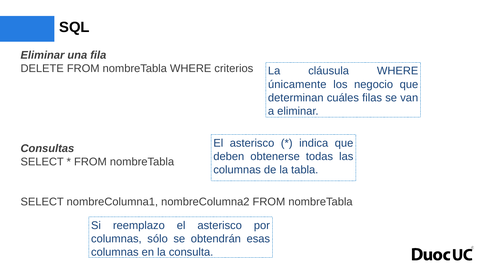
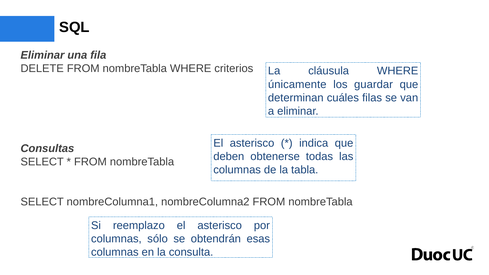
negocio: negocio -> guardar
